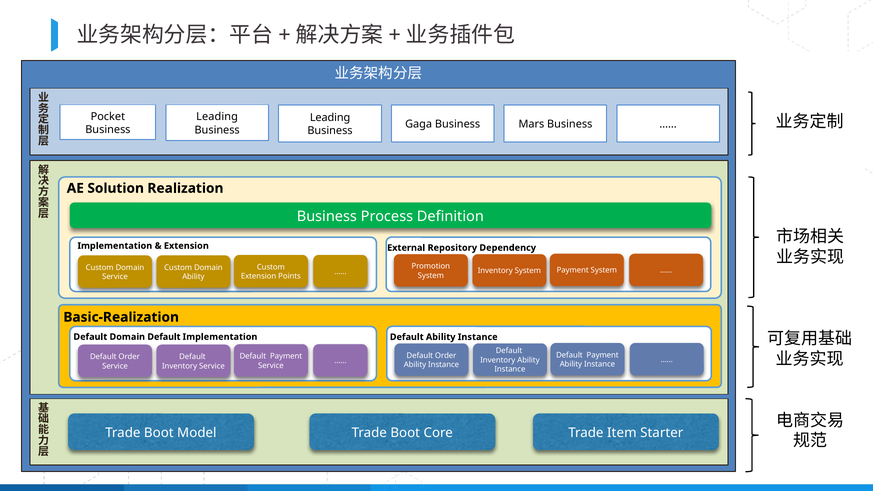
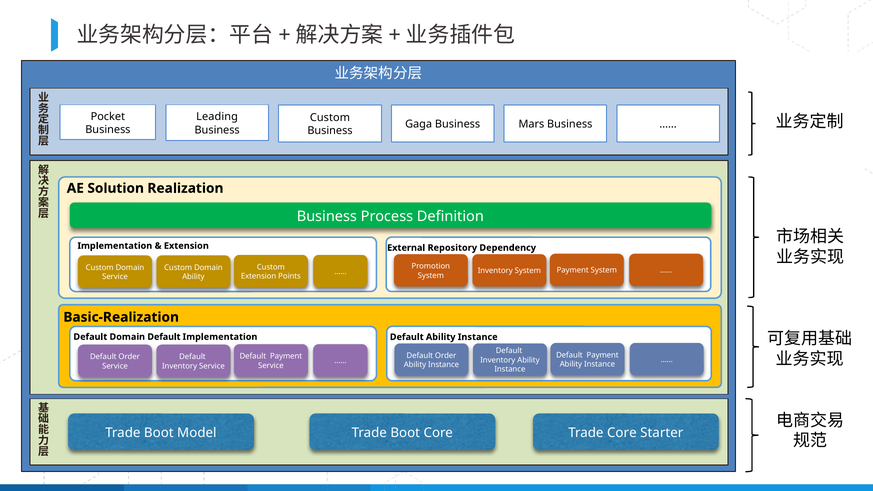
Leading at (330, 118): Leading -> Custom
Trade Item: Item -> Core
